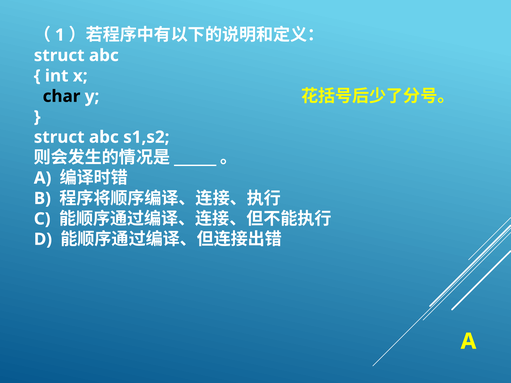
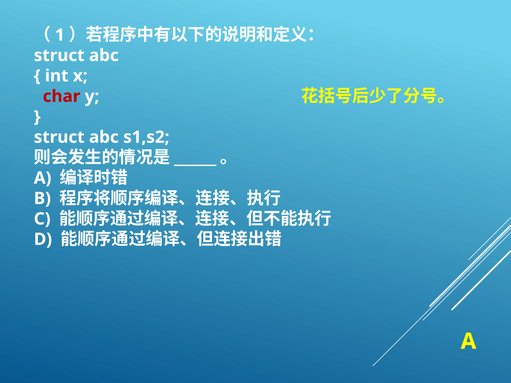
char colour: black -> red
